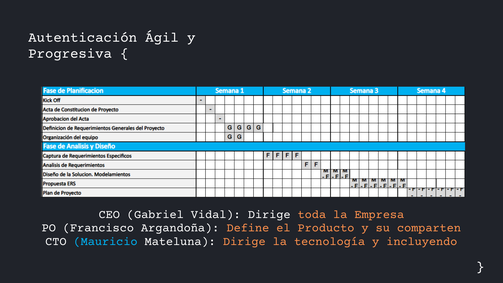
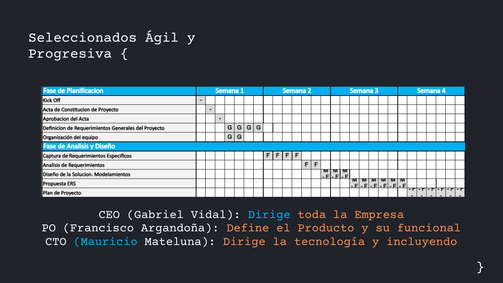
Autenticación: Autenticación -> Seleccionados
Dirige at (269, 214) colour: white -> light blue
comparten: comparten -> funcional
